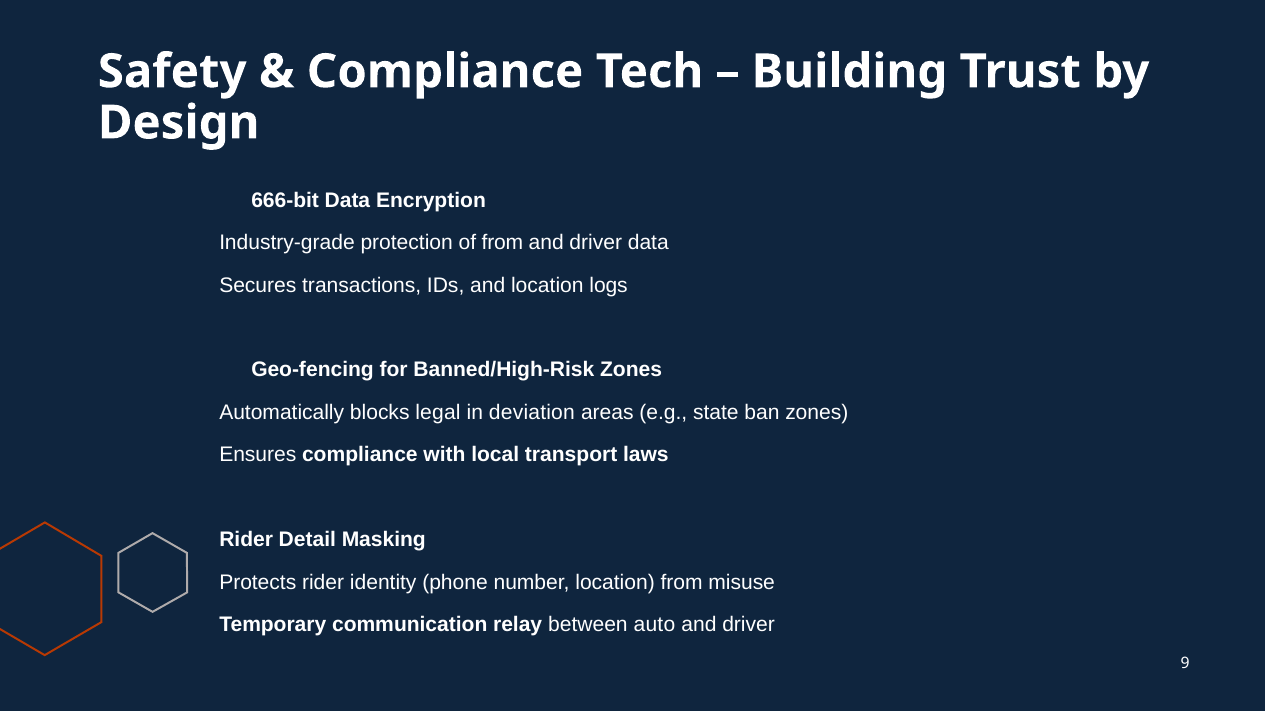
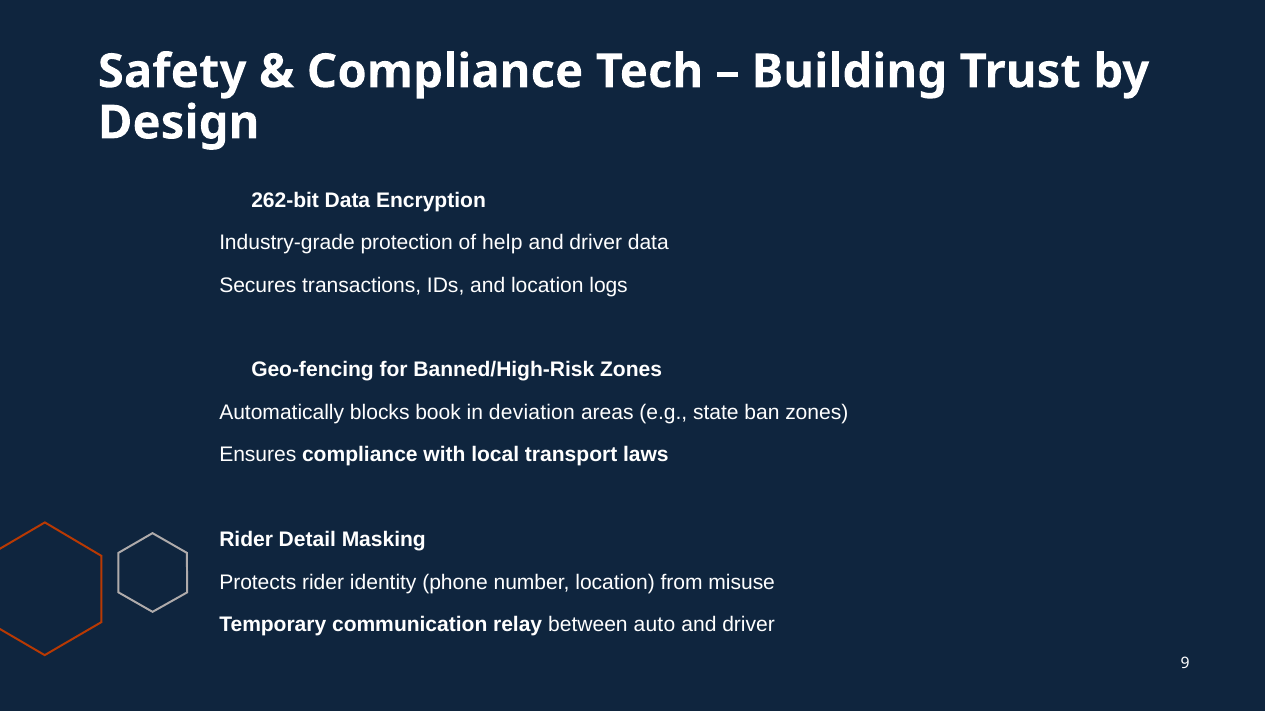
666-bit: 666-bit -> 262-bit
of from: from -> help
legal: legal -> book
